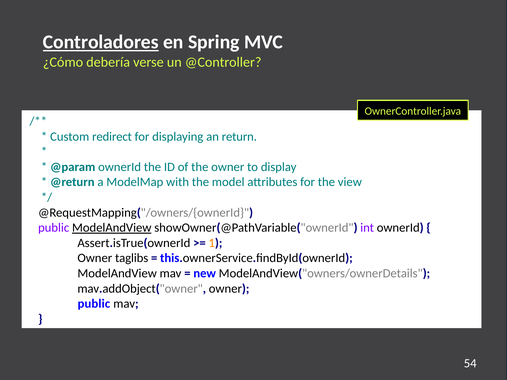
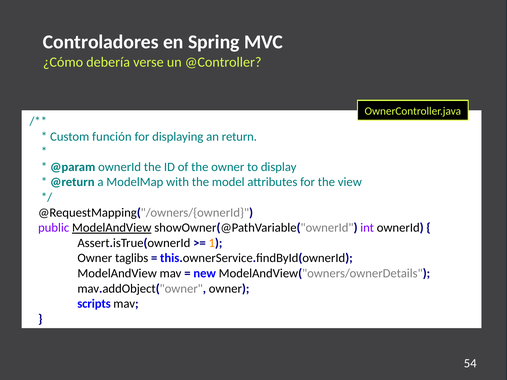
Controladores underline: present -> none
redirect: redirect -> función
public at (94, 304): public -> scripts
